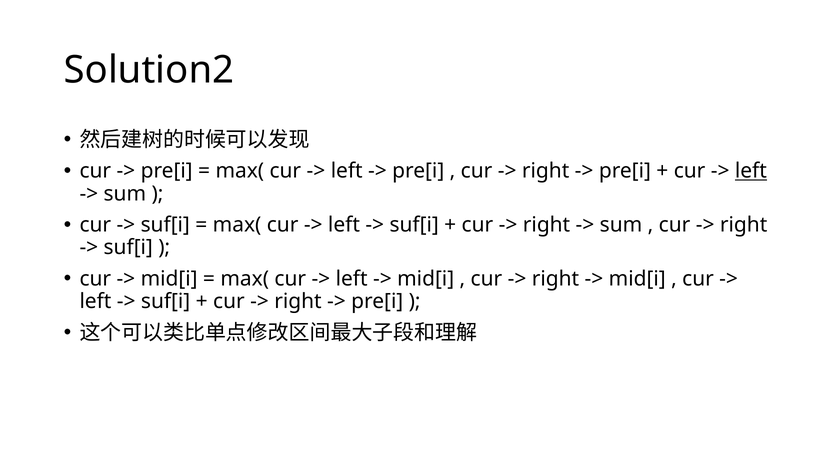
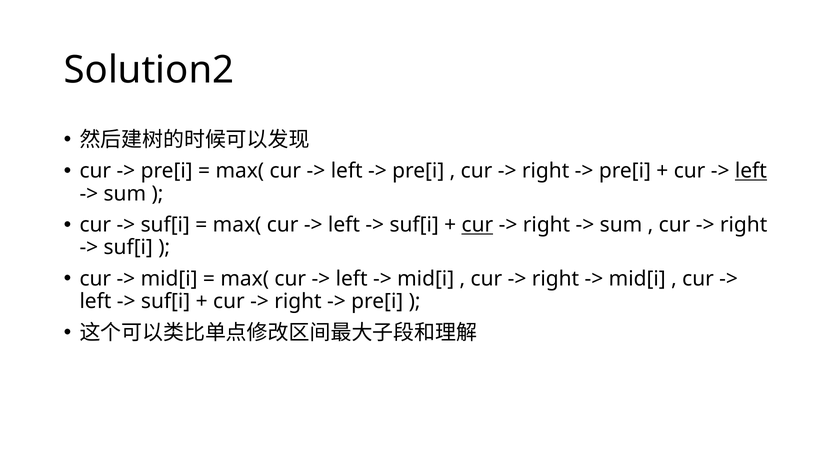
cur at (477, 225) underline: none -> present
